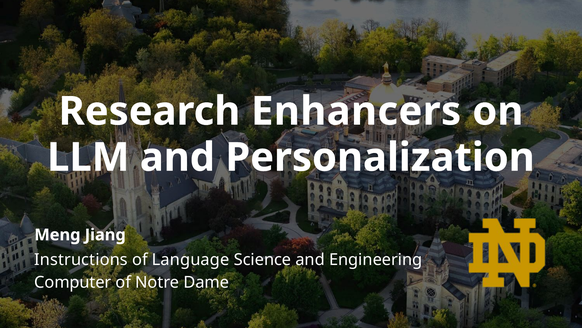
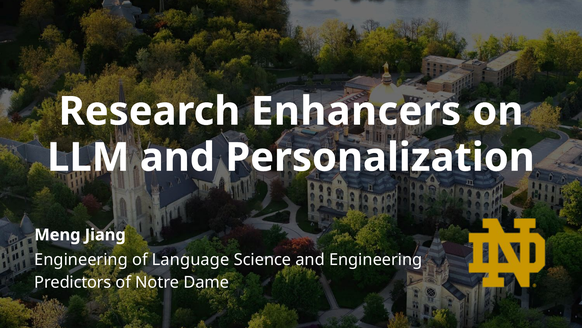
Instructions at (81, 259): Instructions -> Engineering
Computer: Computer -> Predictors
